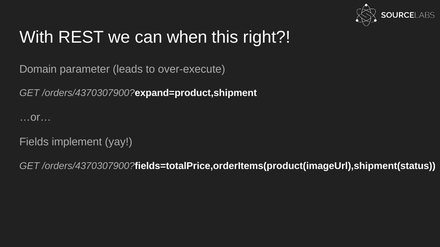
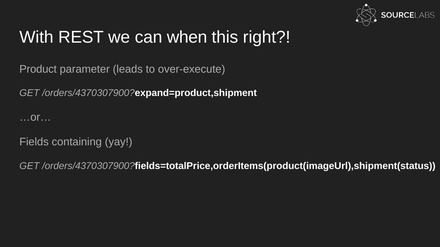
Domain: Domain -> Product
implement: implement -> containing
